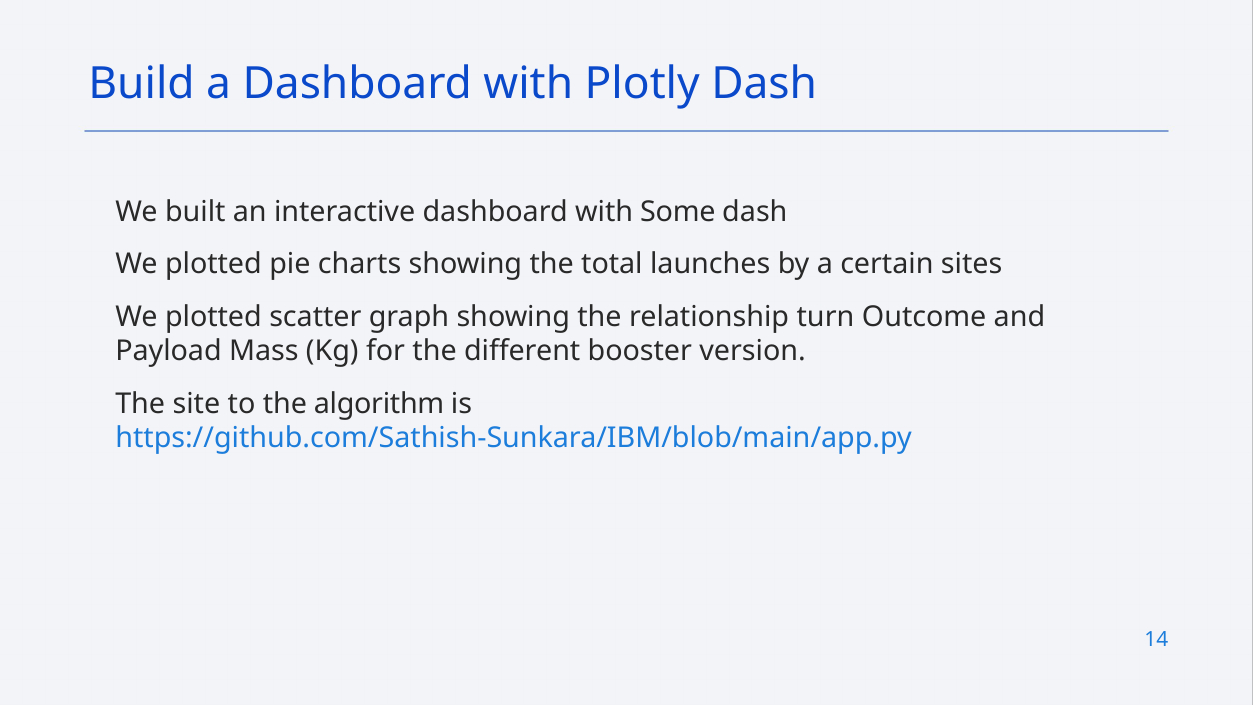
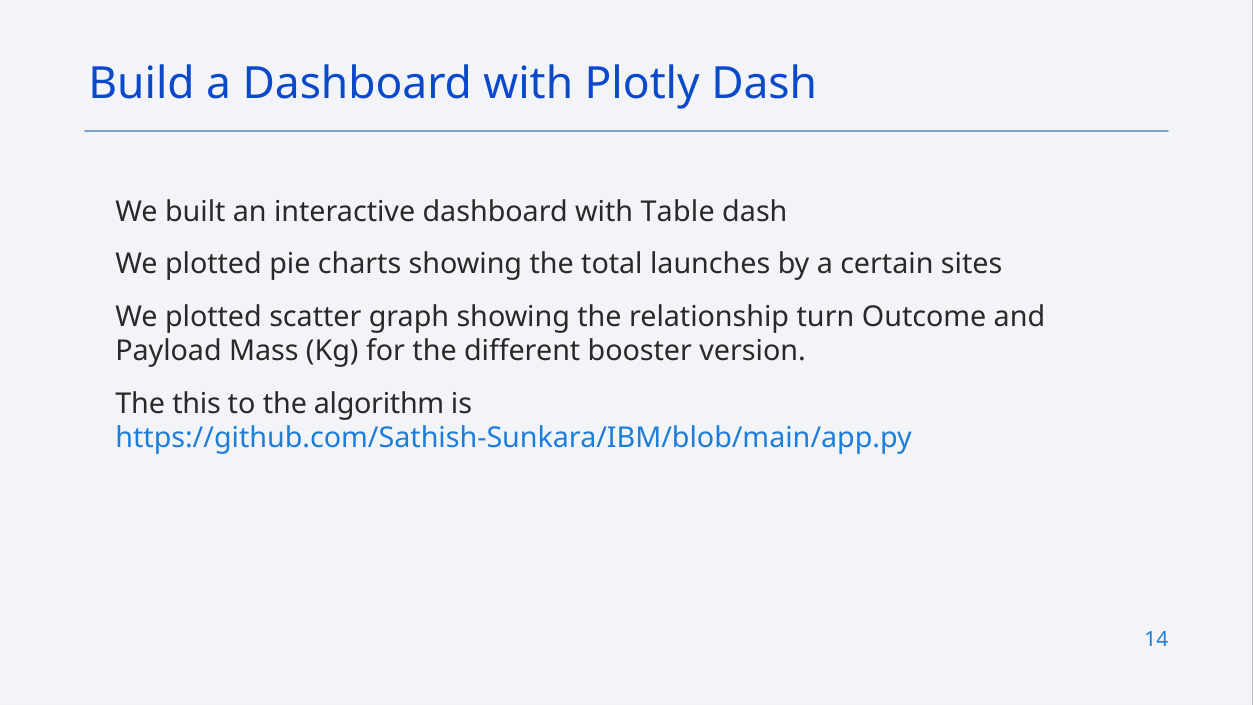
Some: Some -> Table
site: site -> this
